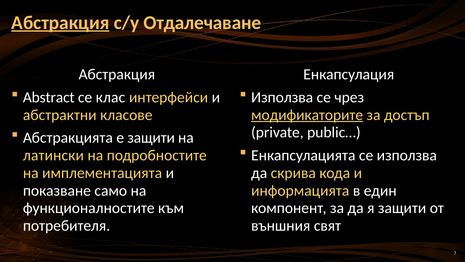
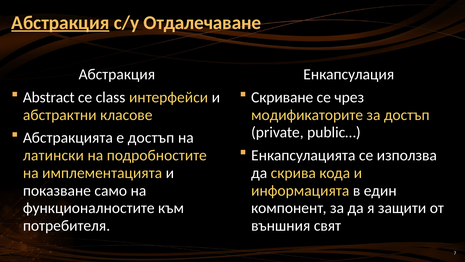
Използва at (282, 97): Използва -> Скриване
клас: клас -> class
модификаторите underline: present -> none
е защити: защити -> достъп
